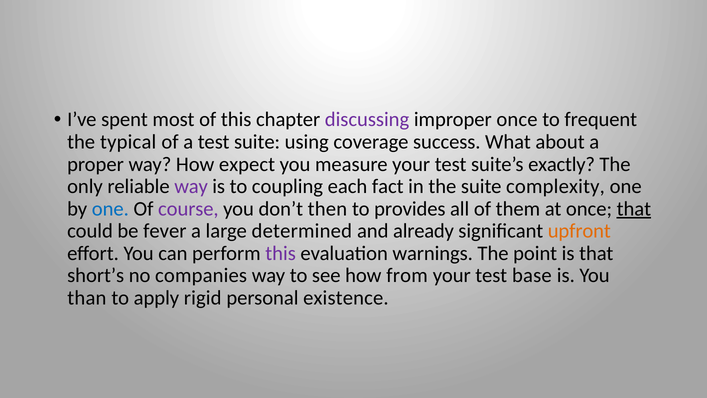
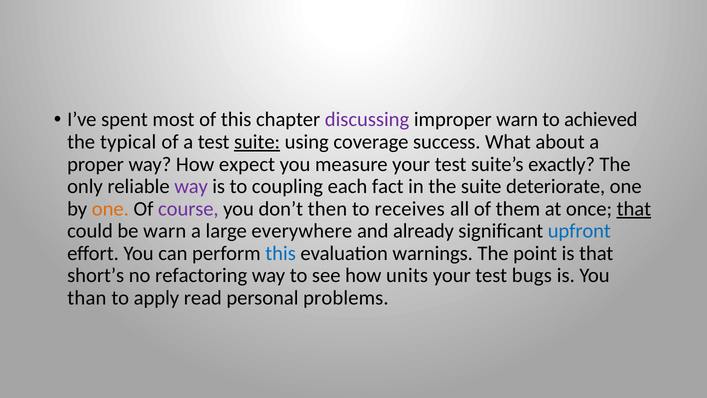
improper once: once -> warn
frequent: frequent -> achieved
suite at (257, 142) underline: none -> present
complexity: complexity -> deteriorate
one at (110, 209) colour: blue -> orange
provides: provides -> receives
be fever: fever -> warn
determined: determined -> everywhere
upfront colour: orange -> blue
this at (281, 253) colour: purple -> blue
companies: companies -> refactoring
from: from -> units
base: base -> bugs
rigid: rigid -> read
existence: existence -> problems
